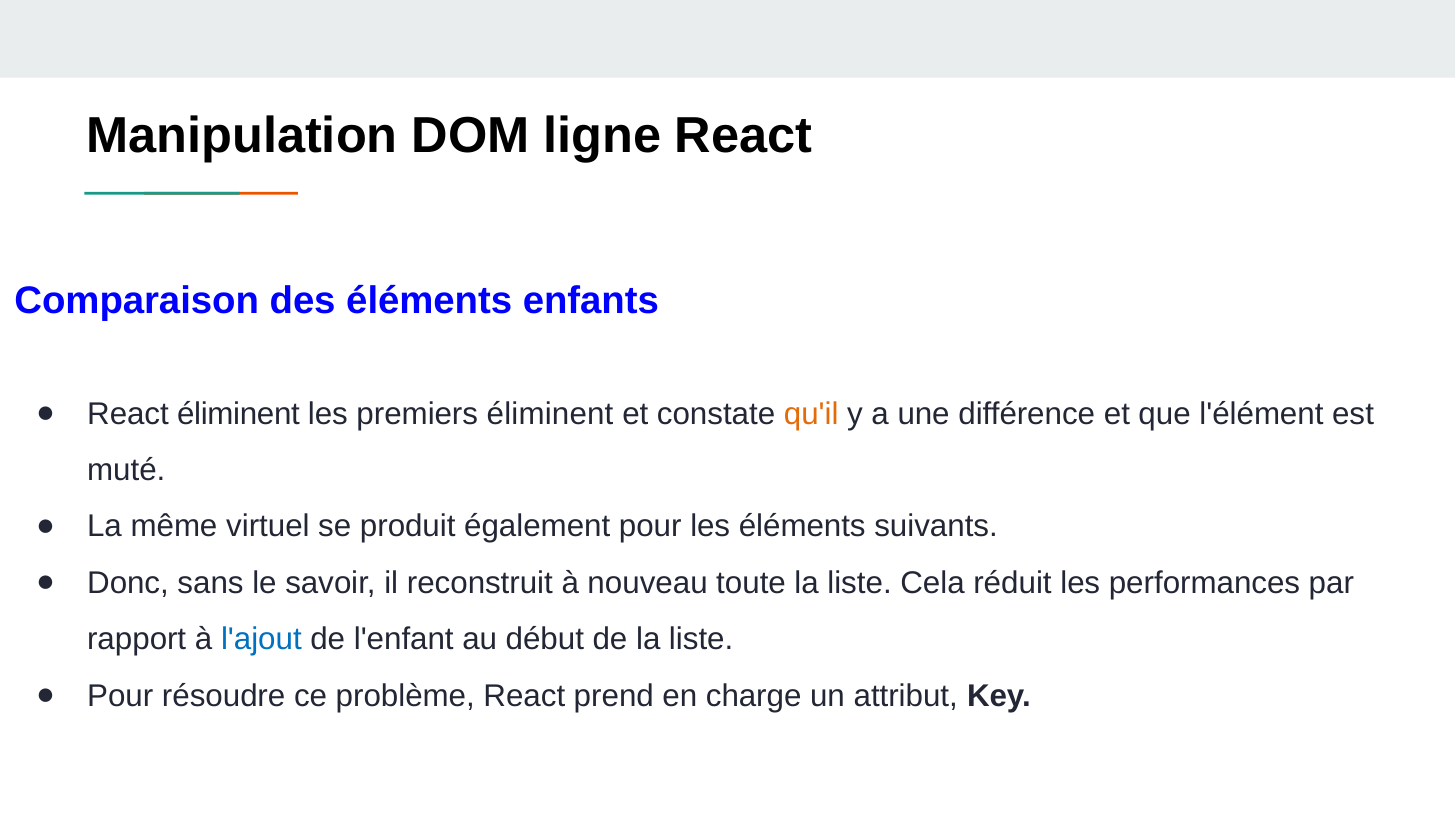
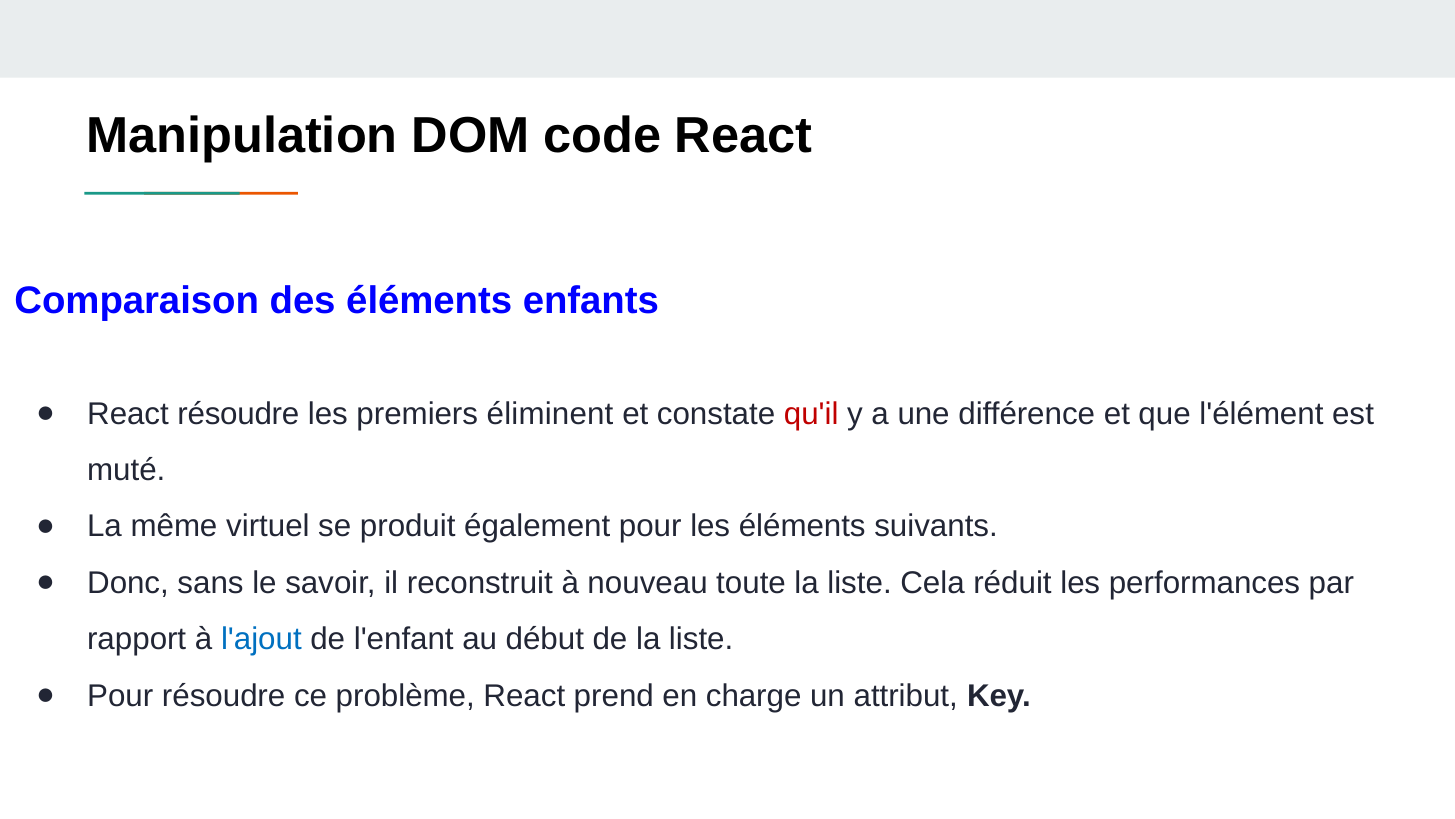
ligne: ligne -> code
React éliminent: éliminent -> résoudre
qu'il colour: orange -> red
